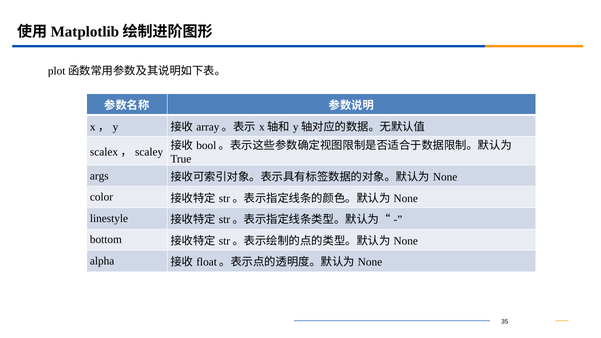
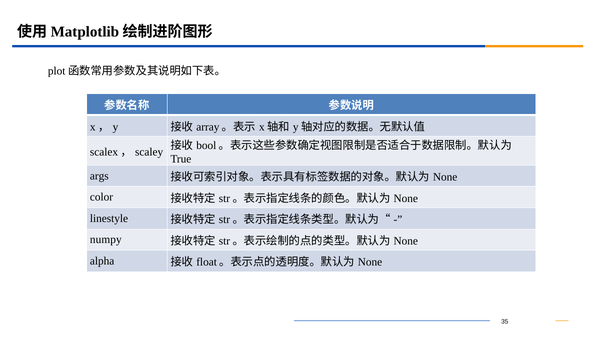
bottom: bottom -> numpy
